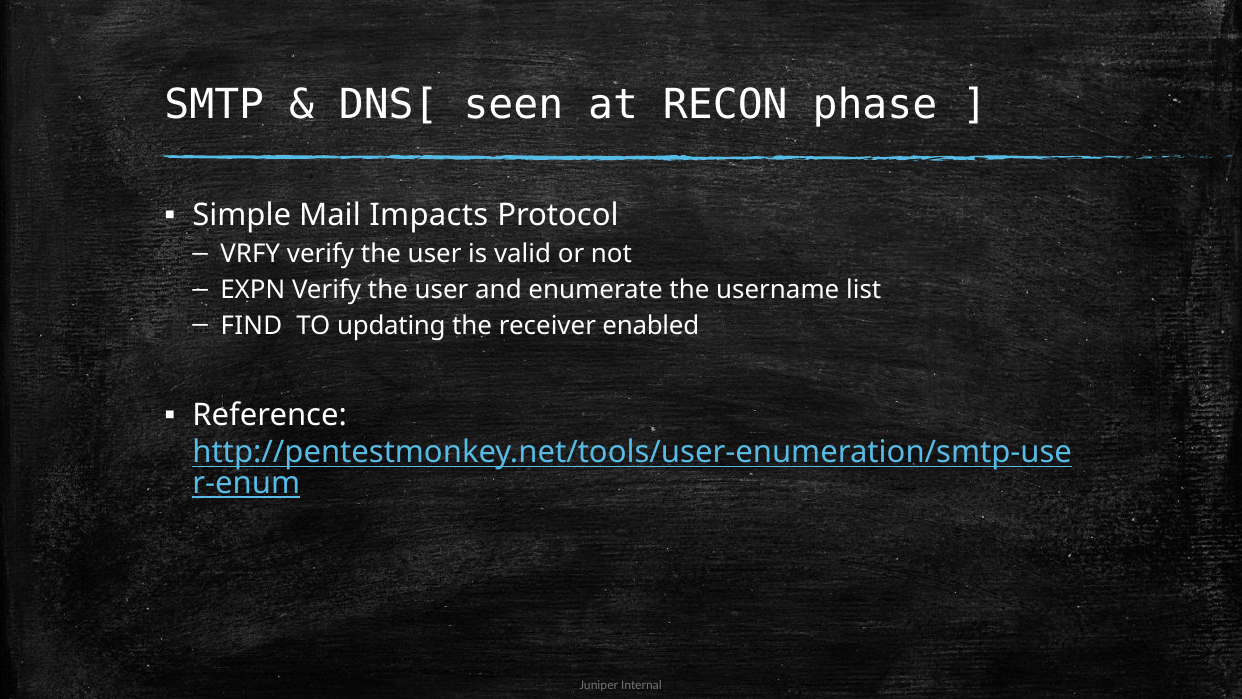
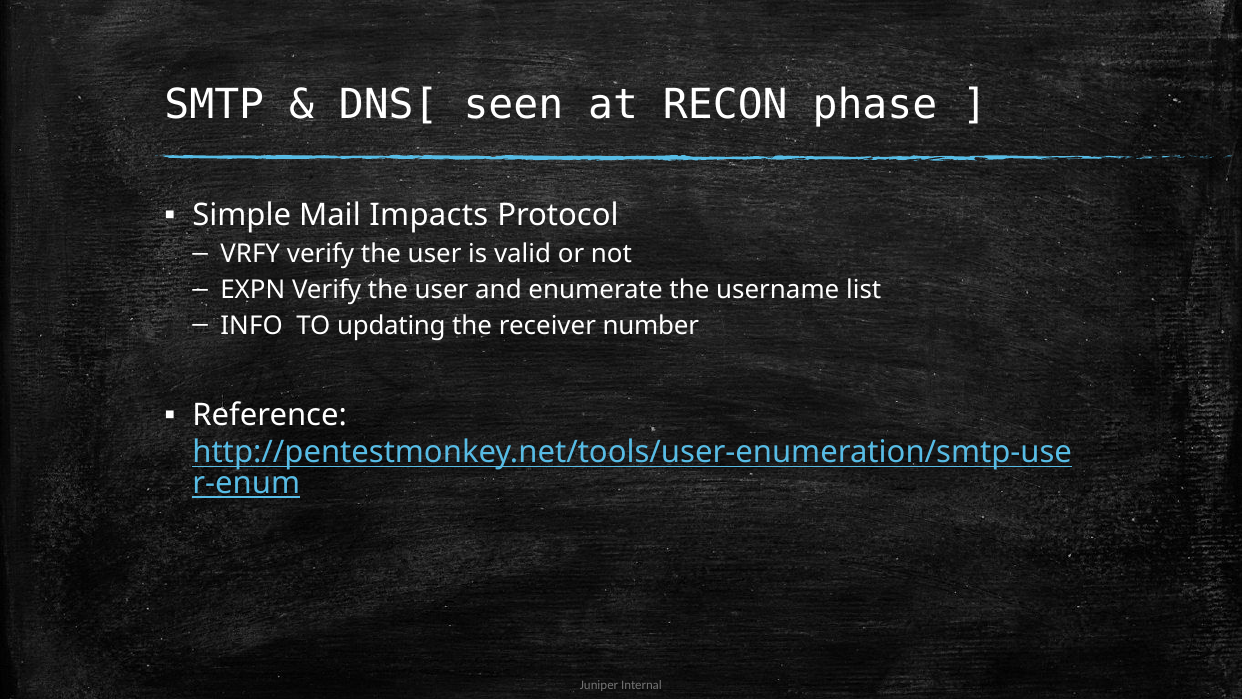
FIND: FIND -> INFO
enabled: enabled -> number
